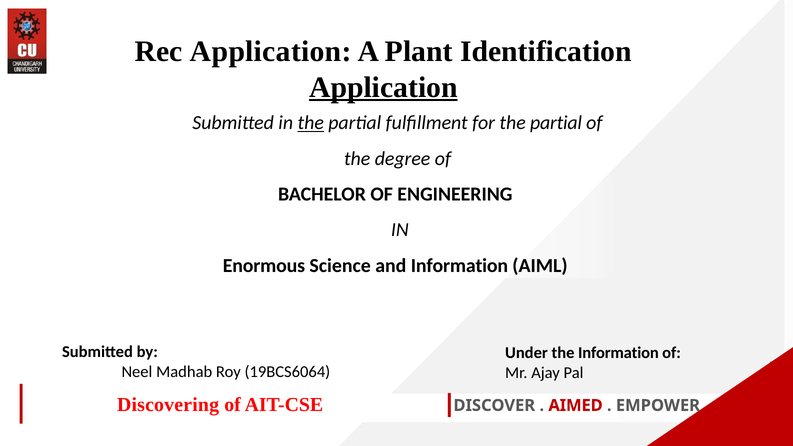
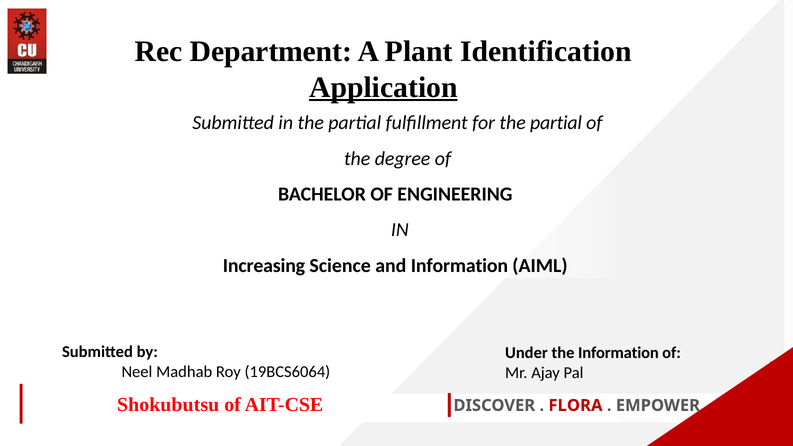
Rec Application: Application -> Department
the at (311, 123) underline: present -> none
Enormous: Enormous -> Increasing
Discovering: Discovering -> Shokubutsu
AIMED: AIMED -> FLORA
